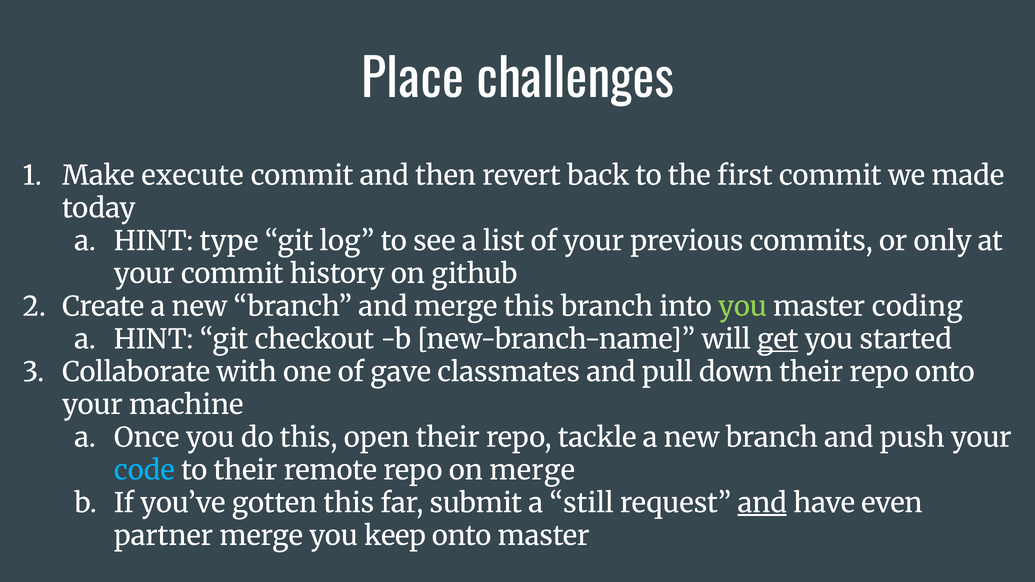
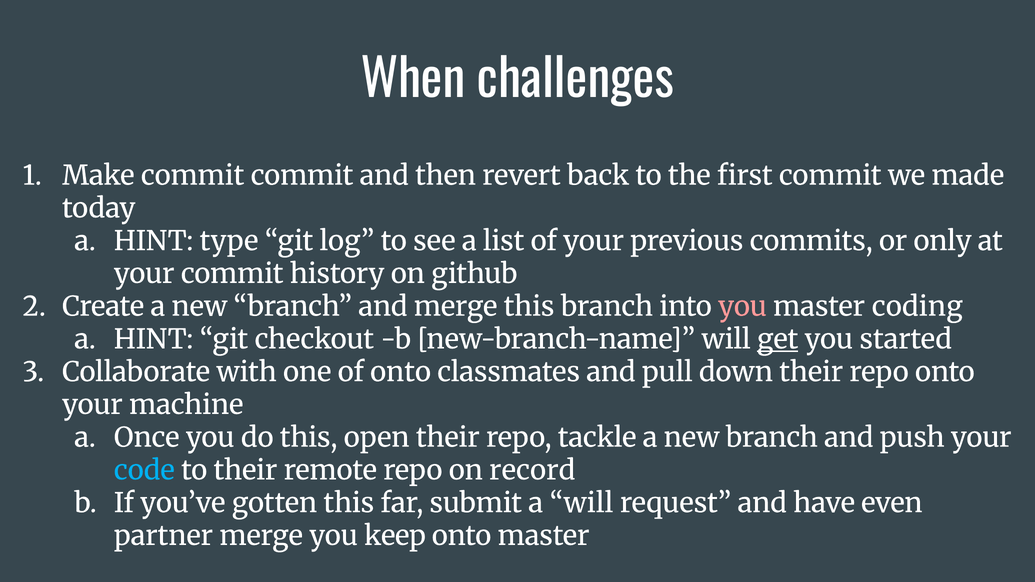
Place: Place -> When
Make execute: execute -> commit
you at (743, 307) colour: light green -> pink
of gave: gave -> onto
on merge: merge -> record
a still: still -> will
and at (762, 503) underline: present -> none
